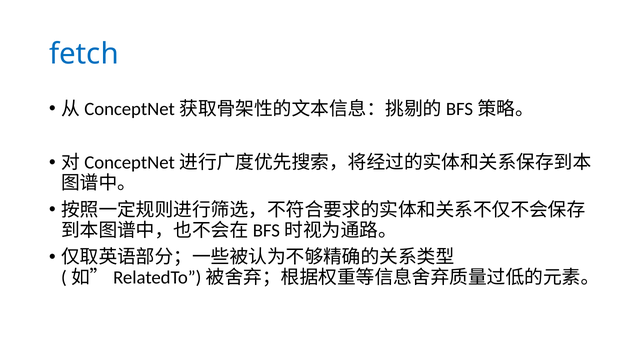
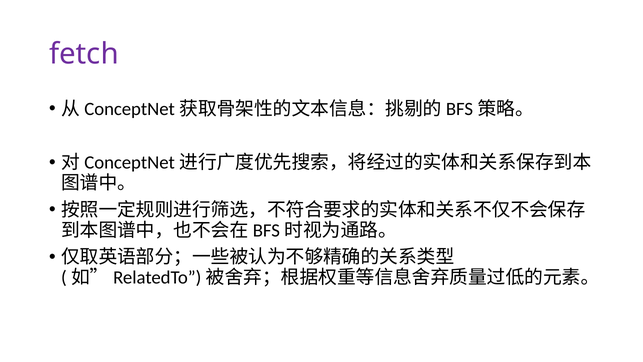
fetch colour: blue -> purple
